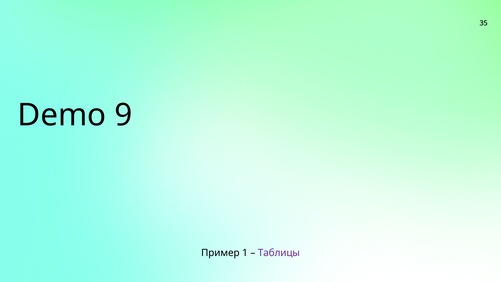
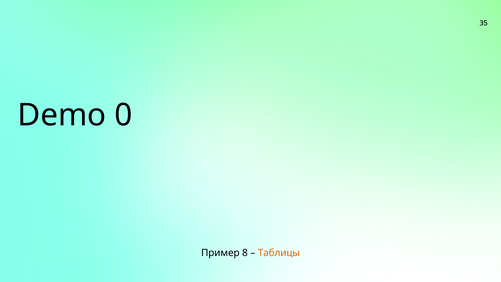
9: 9 -> 0
1: 1 -> 8
Таблицы colour: purple -> orange
